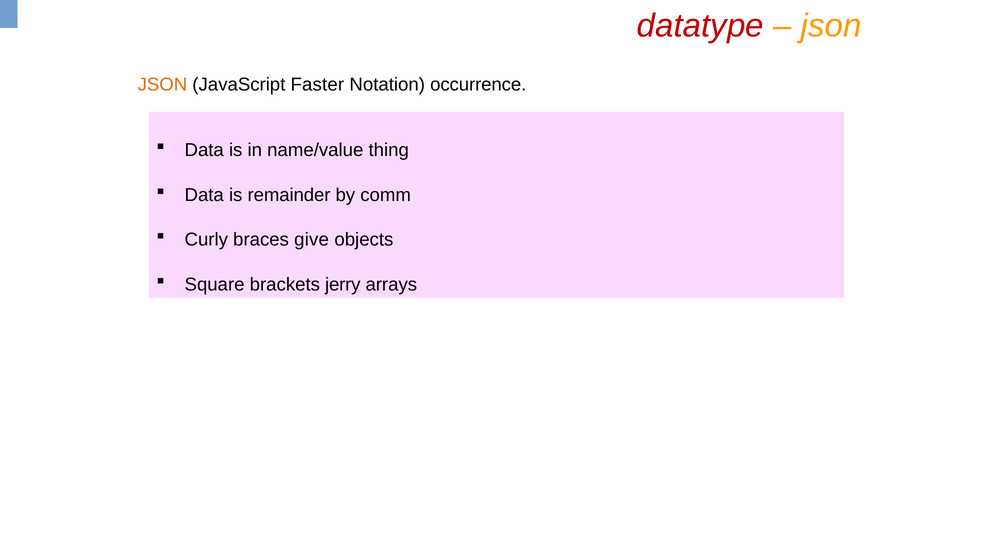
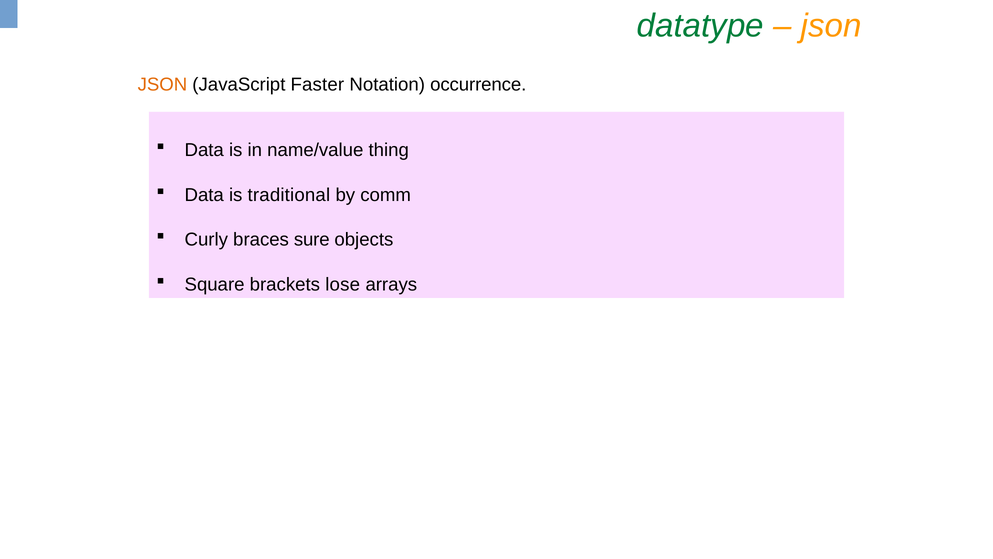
datatype colour: red -> green
remainder: remainder -> traditional
give: give -> sure
jerry: jerry -> lose
